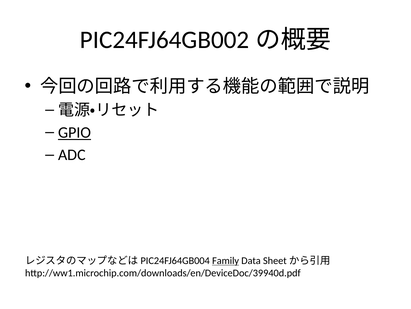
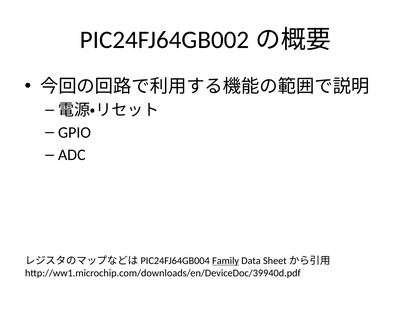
GPIO underline: present -> none
